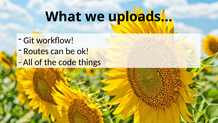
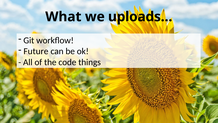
Routes: Routes -> Future
